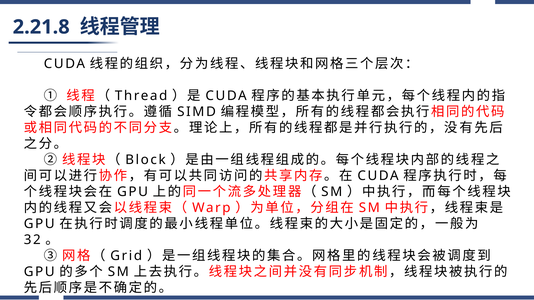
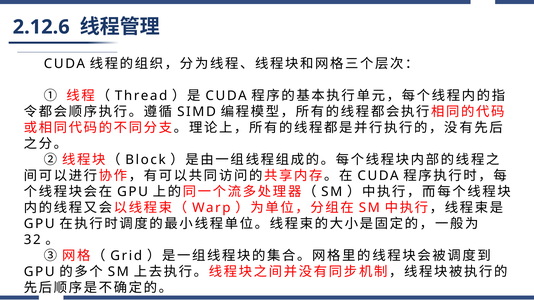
2.21.8: 2.21.8 -> 2.12.6
